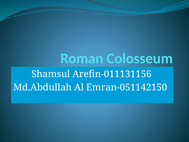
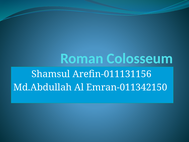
Emran-051142150: Emran-051142150 -> Emran-011342150
